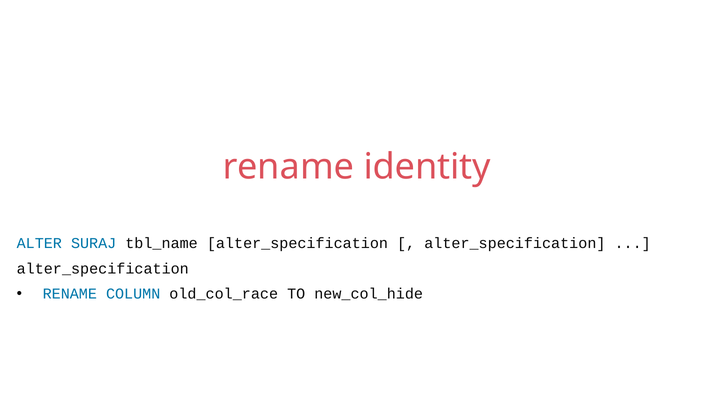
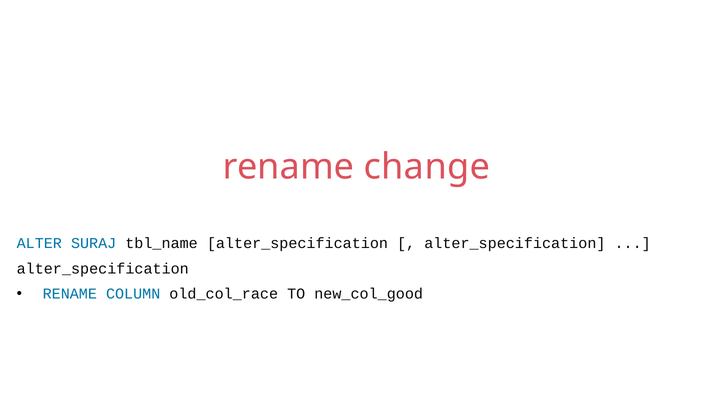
identity: identity -> change
new_col_hide: new_col_hide -> new_col_good
